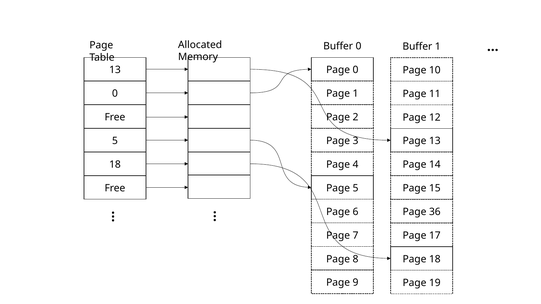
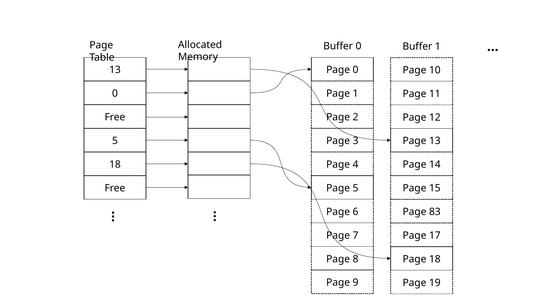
36: 36 -> 83
